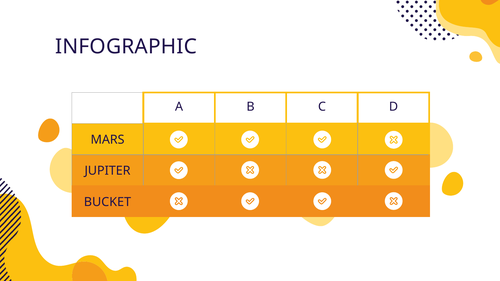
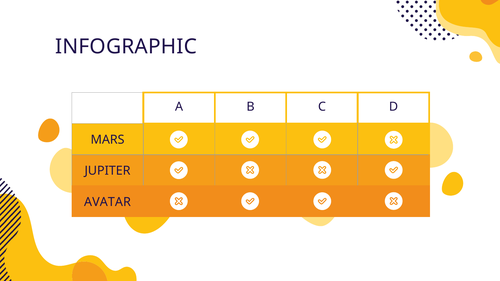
BUCKET: BUCKET -> AVATAR
